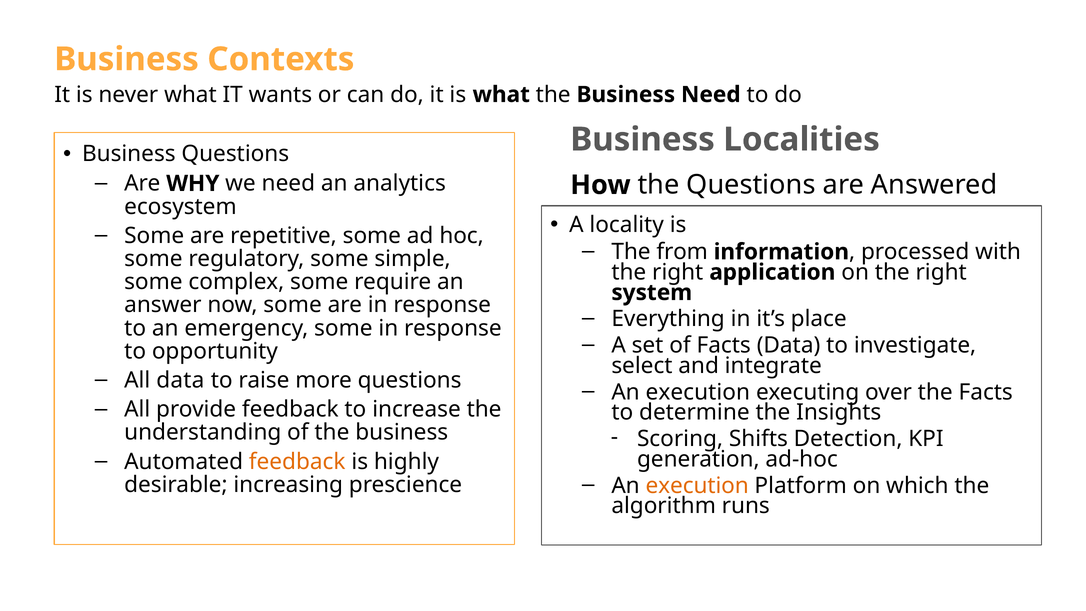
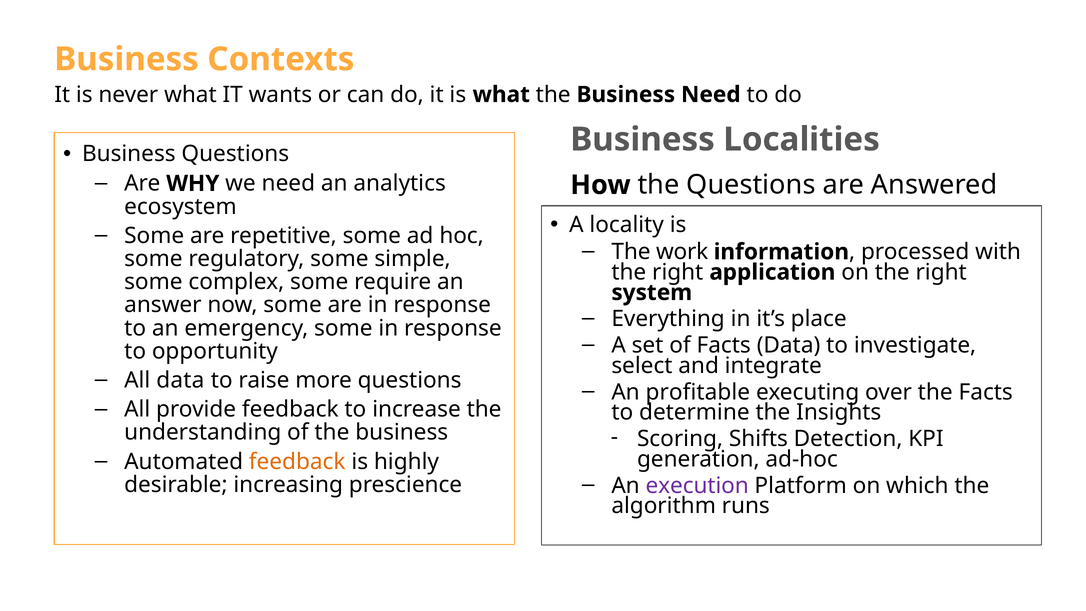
from: from -> work
execution at (698, 392): execution -> profitable
execution at (697, 485) colour: orange -> purple
